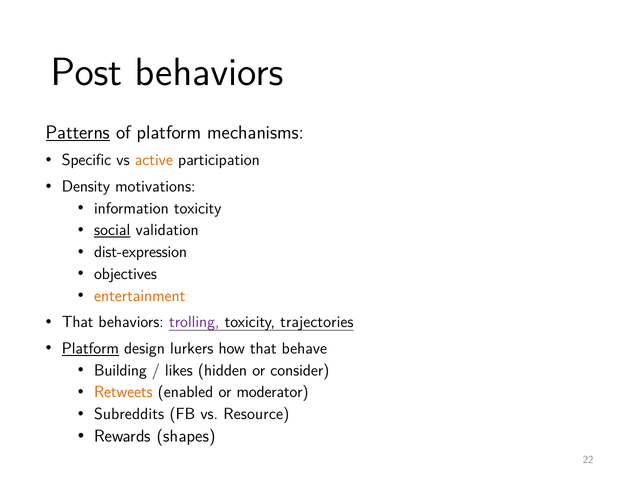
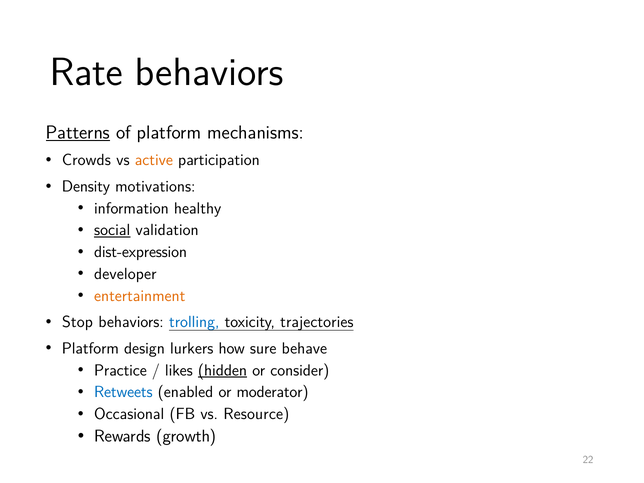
Post: Post -> Rate
Specific: Specific -> Crowds
information toxicity: toxicity -> healthy
objectives: objectives -> developer
That at (78, 322): That -> Stop
trolling colour: purple -> blue
Platform at (90, 348) underline: present -> none
how that: that -> sure
Building: Building -> Practice
hidden underline: none -> present
Retweets colour: orange -> blue
Subreddits: Subreddits -> Occasional
shapes: shapes -> growth
